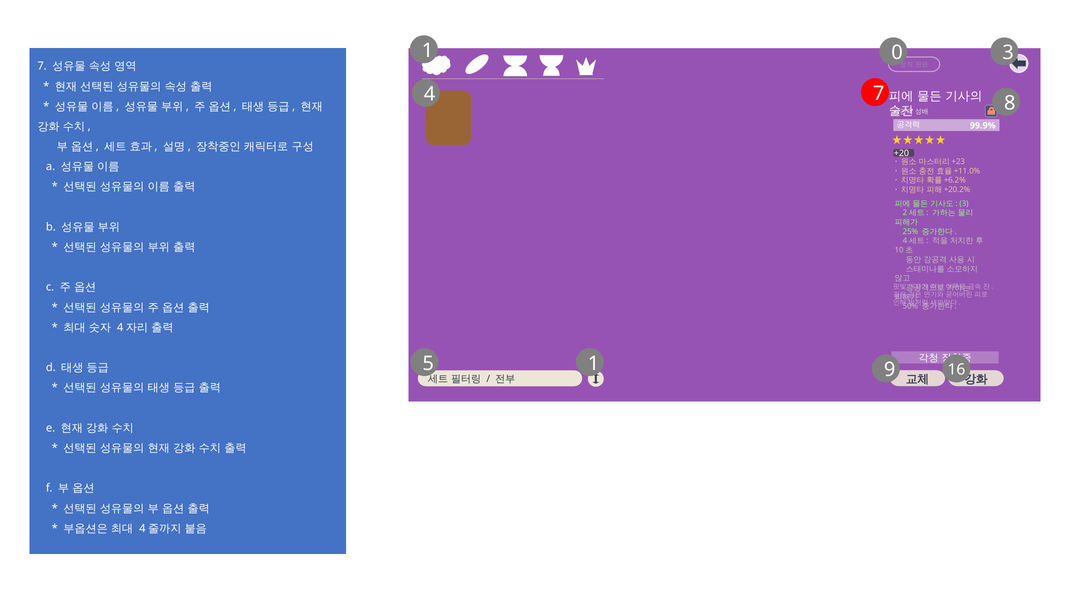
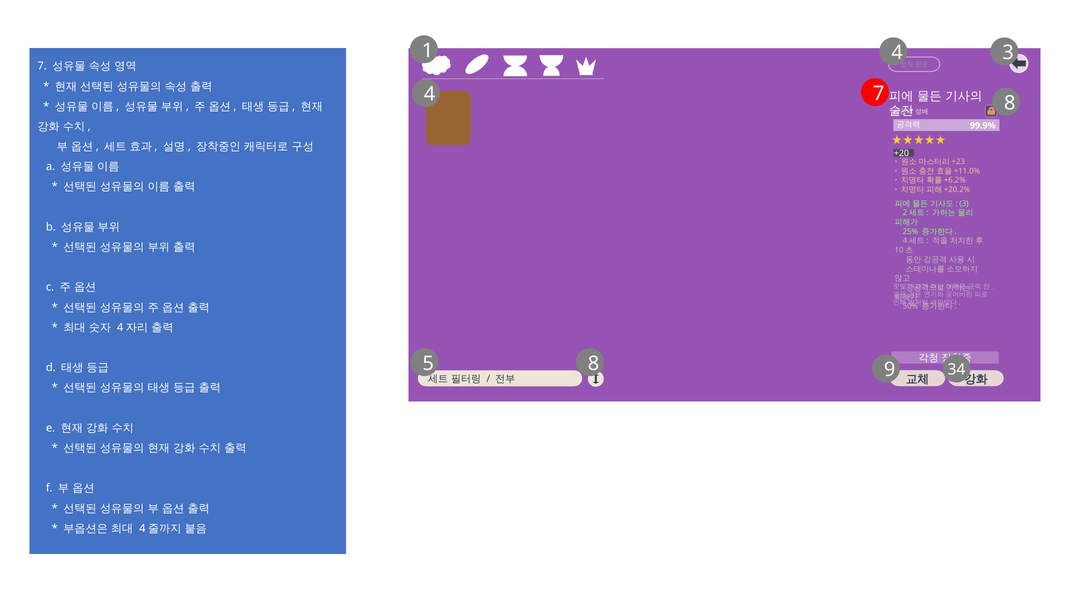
1 0: 0 -> 4
5 1: 1 -> 8
16: 16 -> 34
